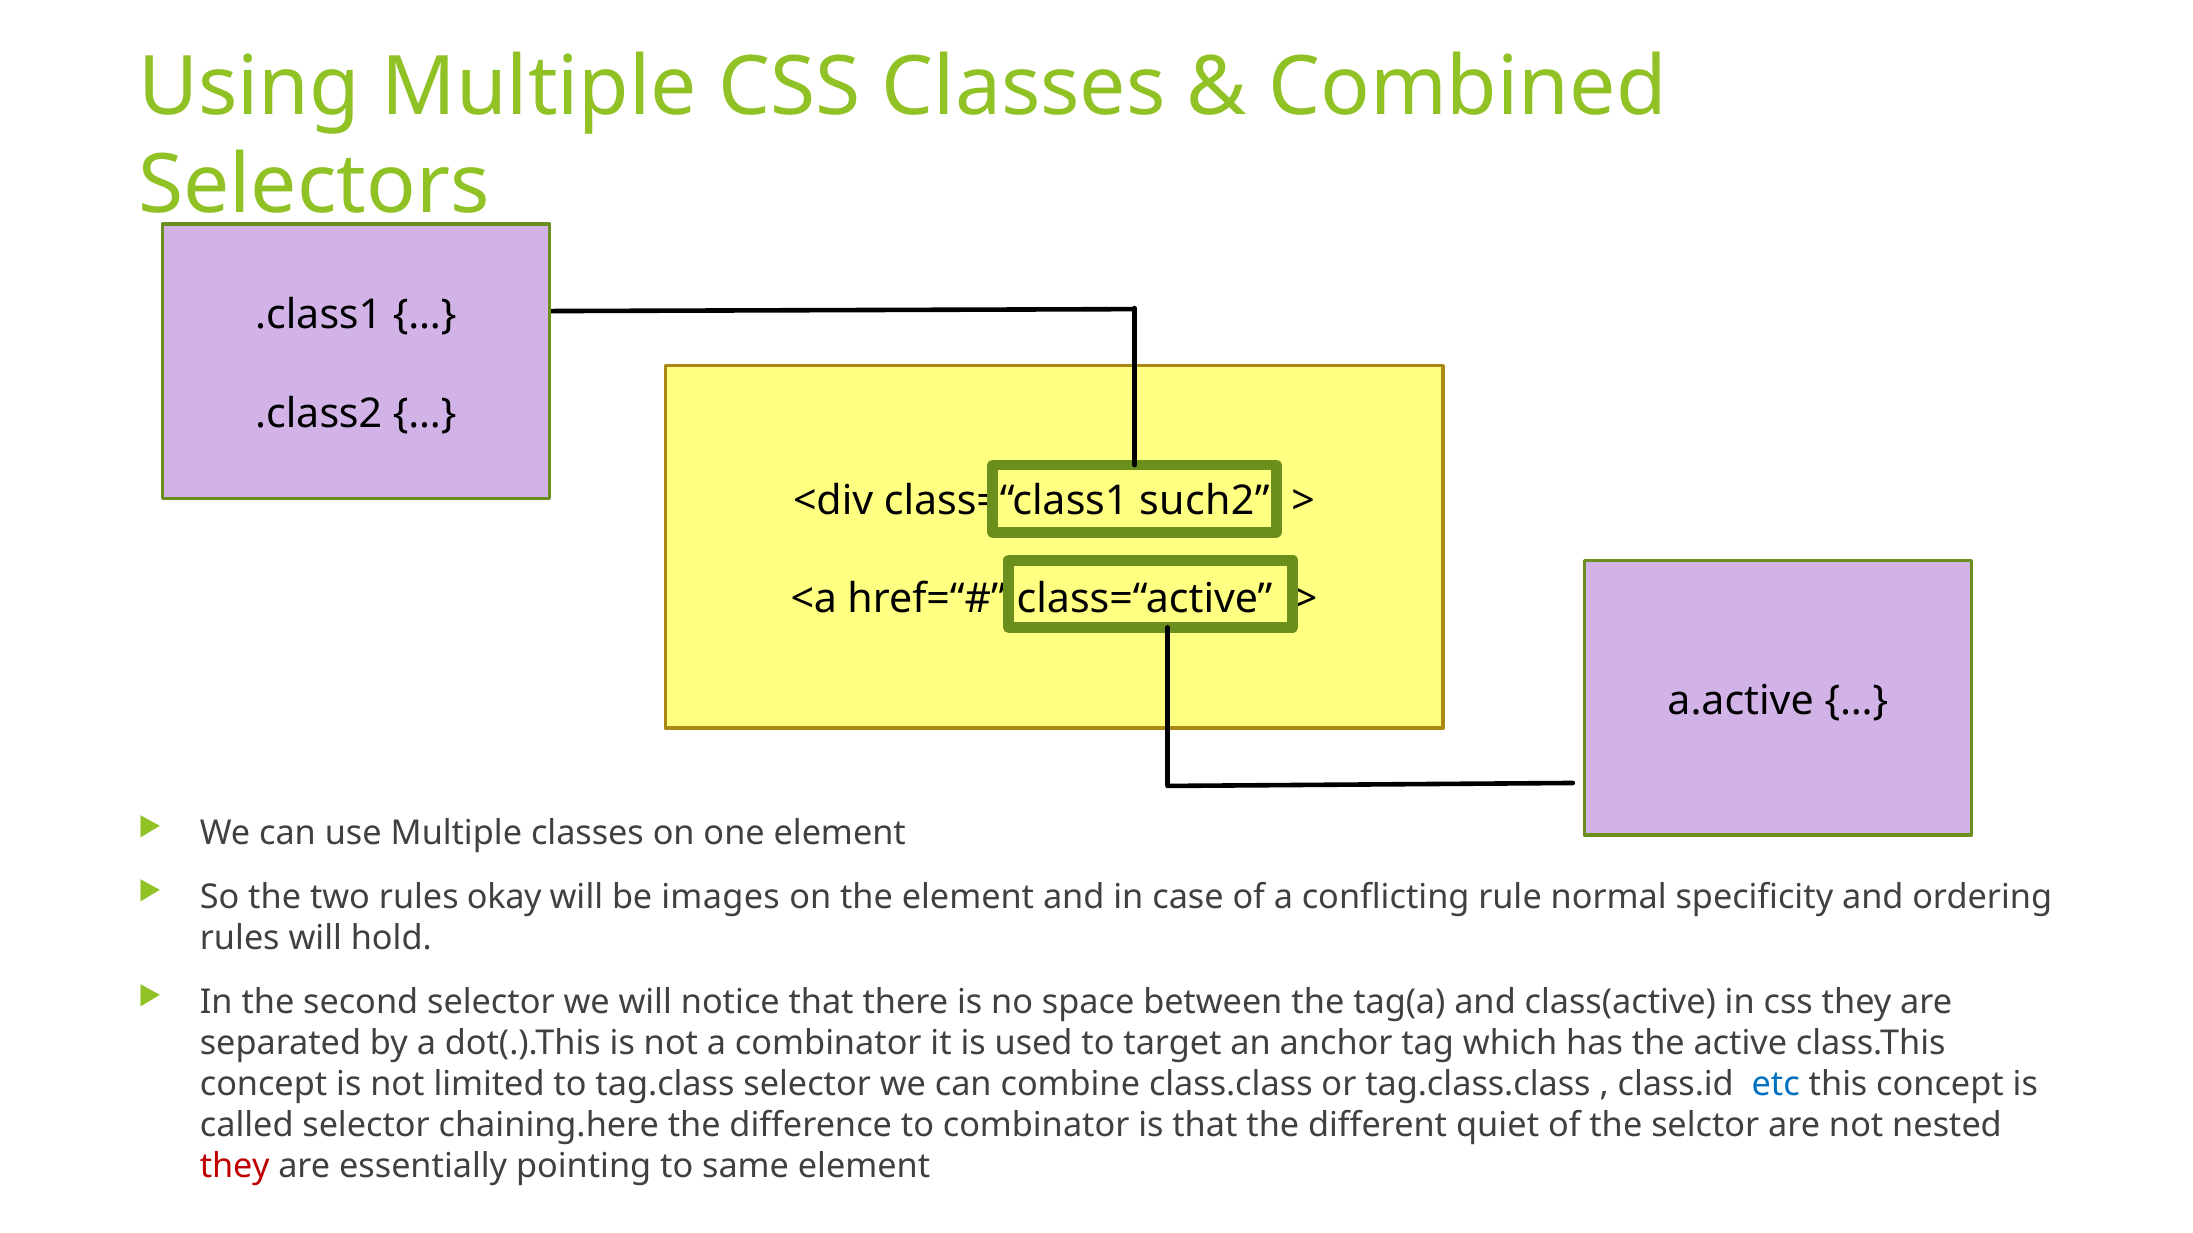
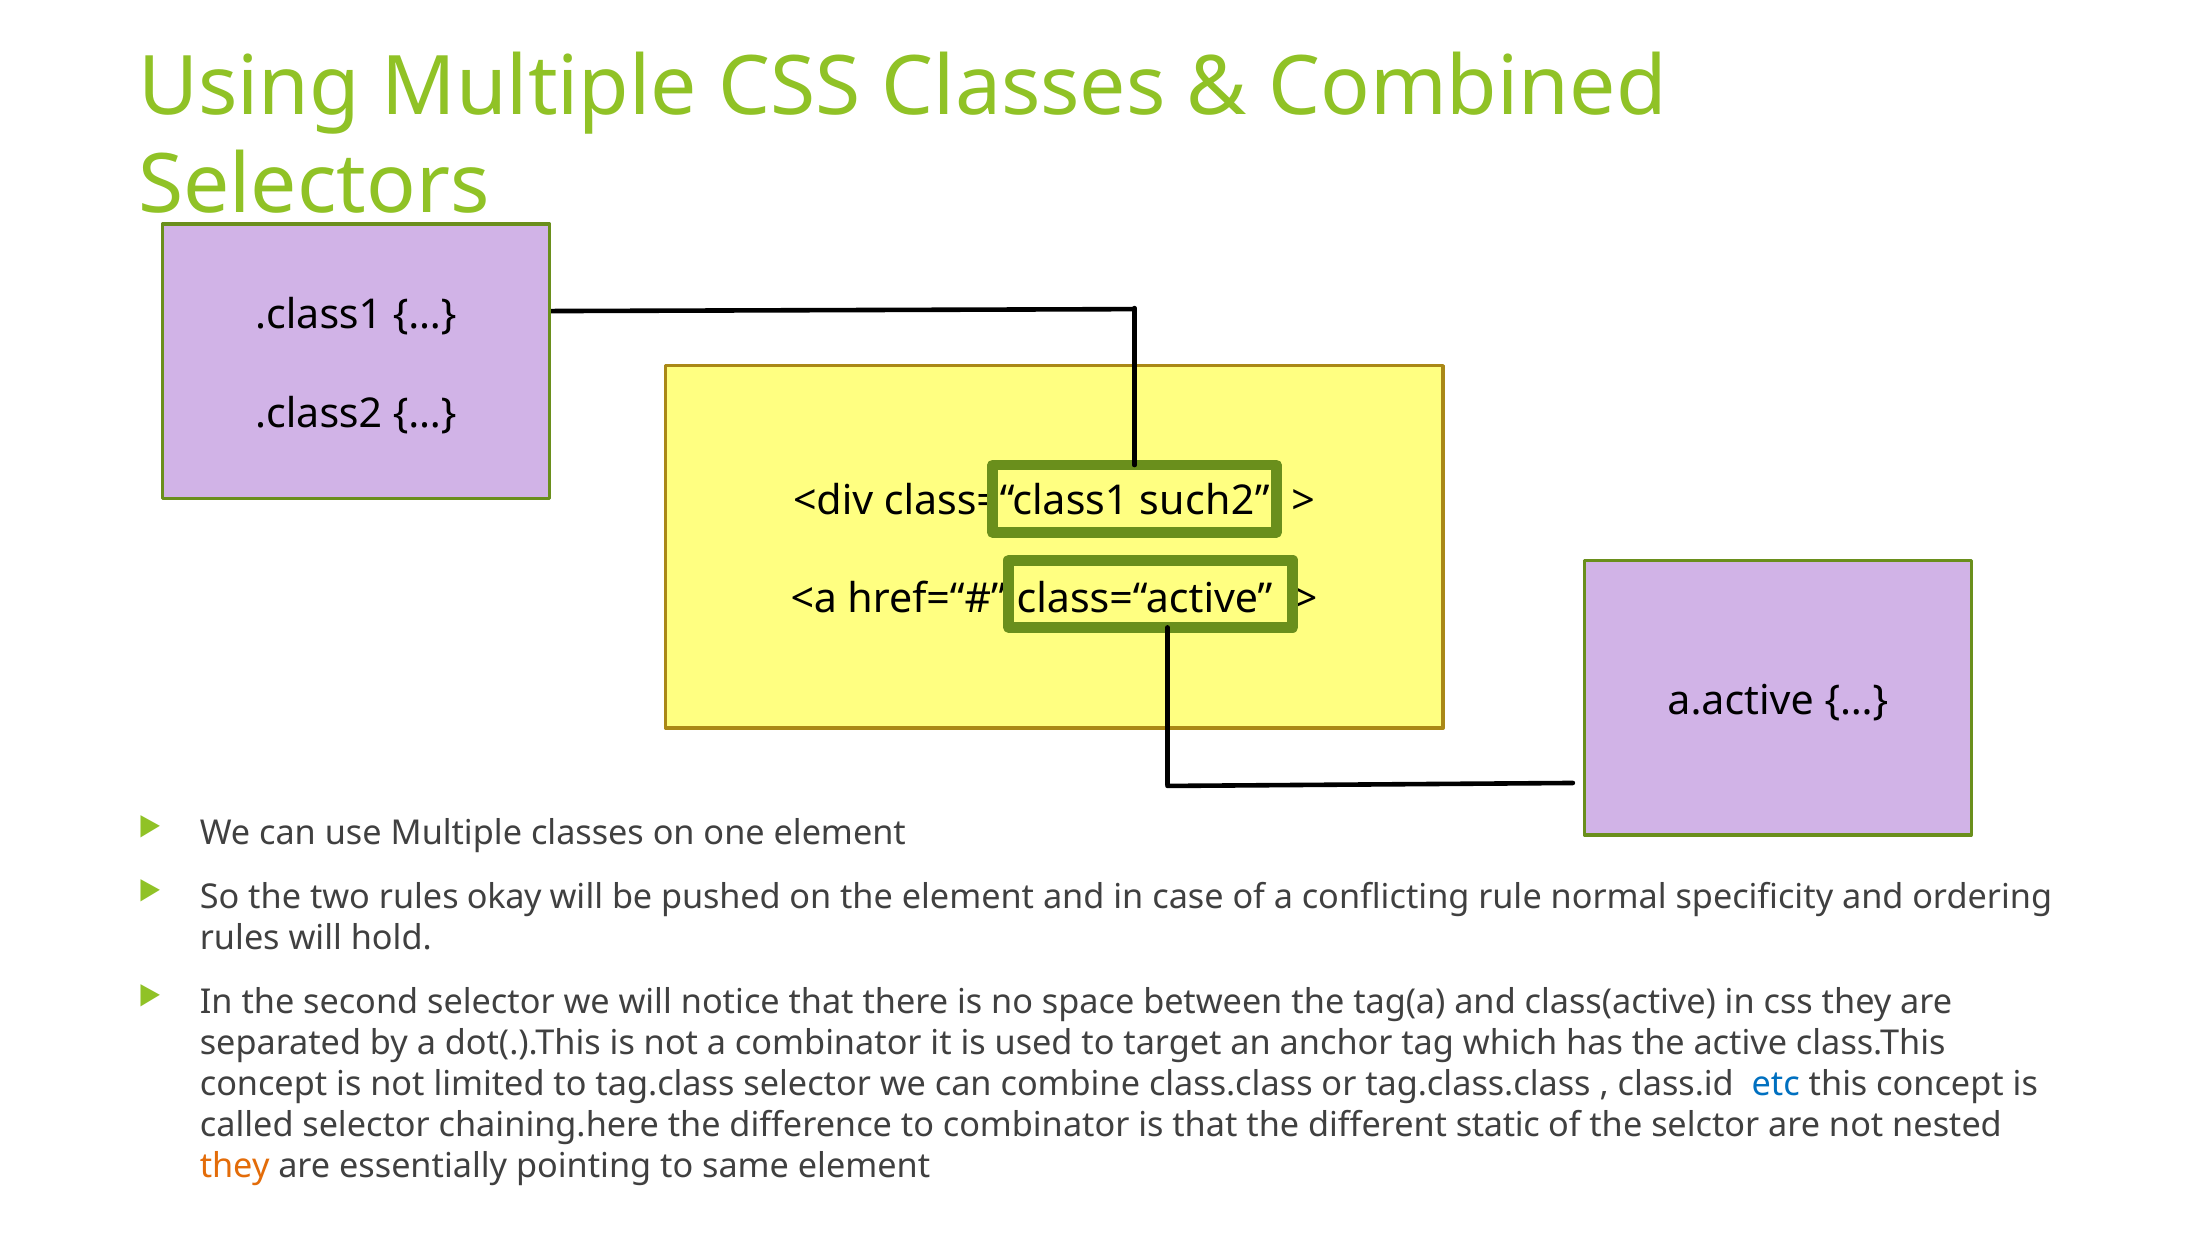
images: images -> pushed
quiet: quiet -> static
they at (235, 1167) colour: red -> orange
